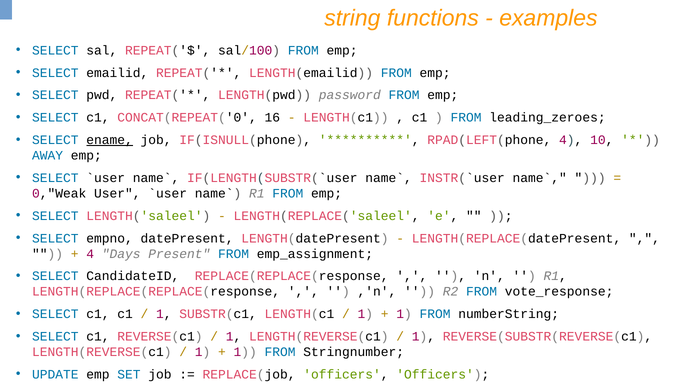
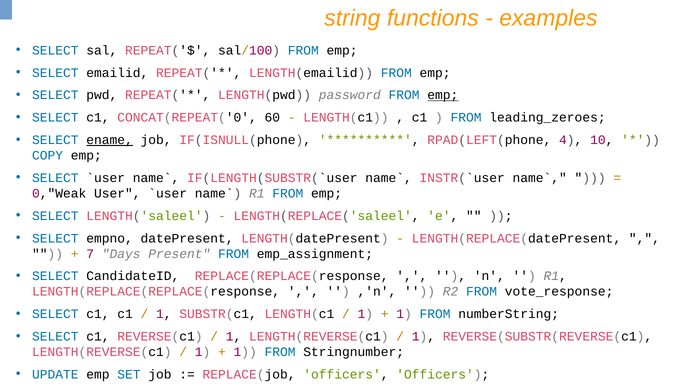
emp at (443, 95) underline: none -> present
16: 16 -> 60
AWAY: AWAY -> COPY
4 at (90, 253): 4 -> 7
